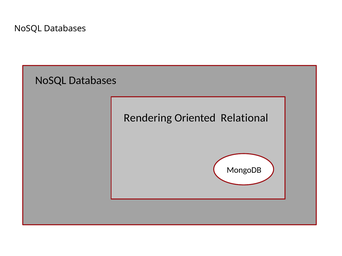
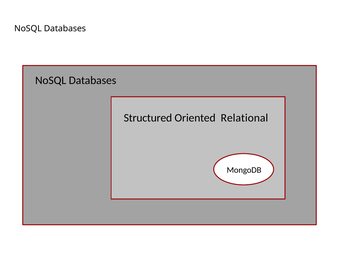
Rendering: Rendering -> Structured
